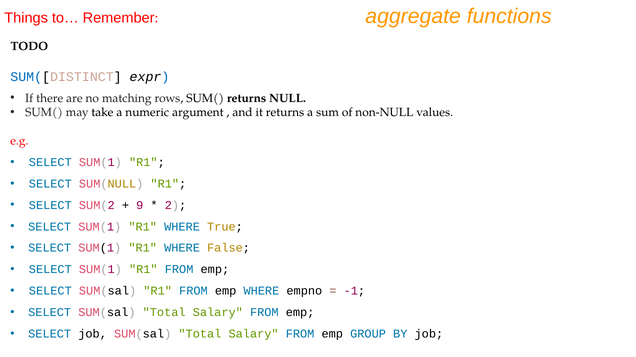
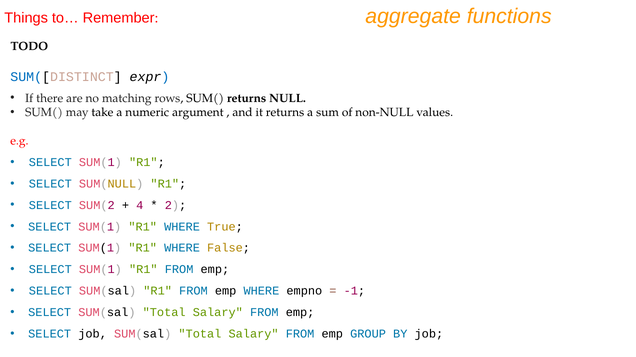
9: 9 -> 4
